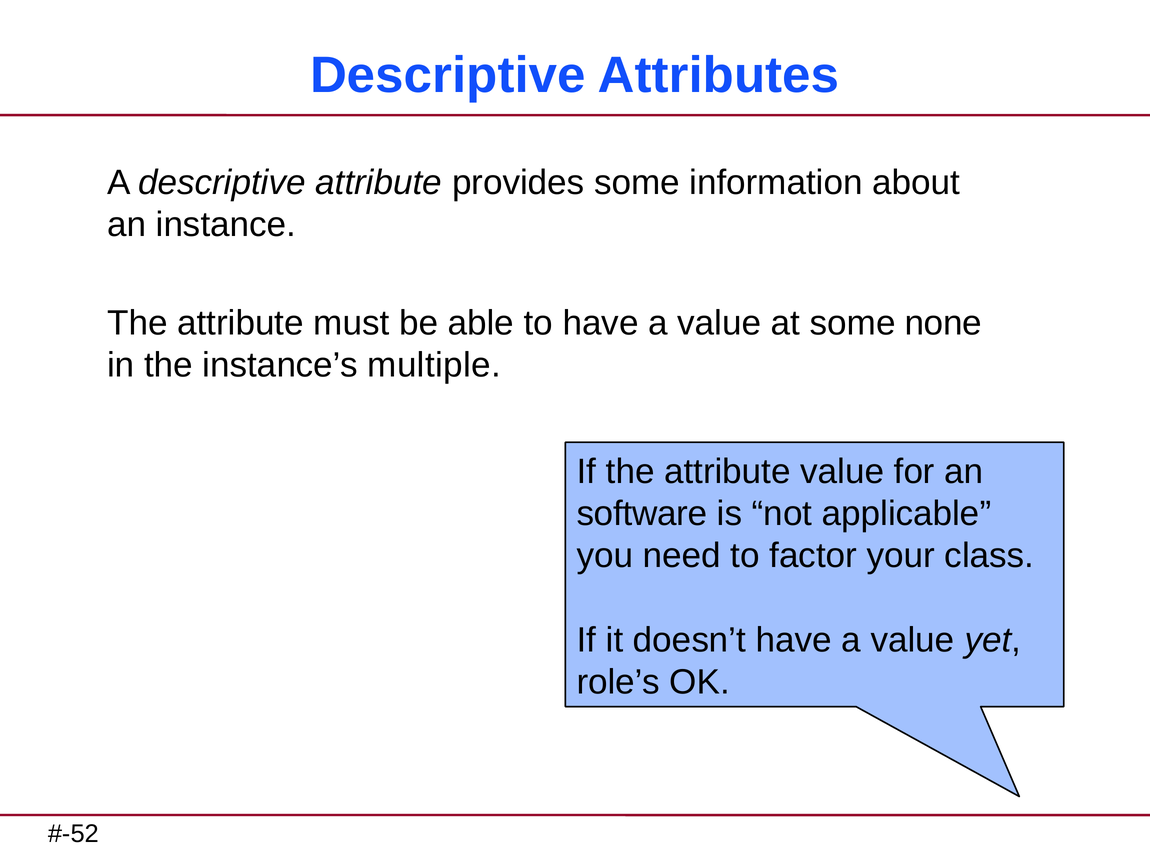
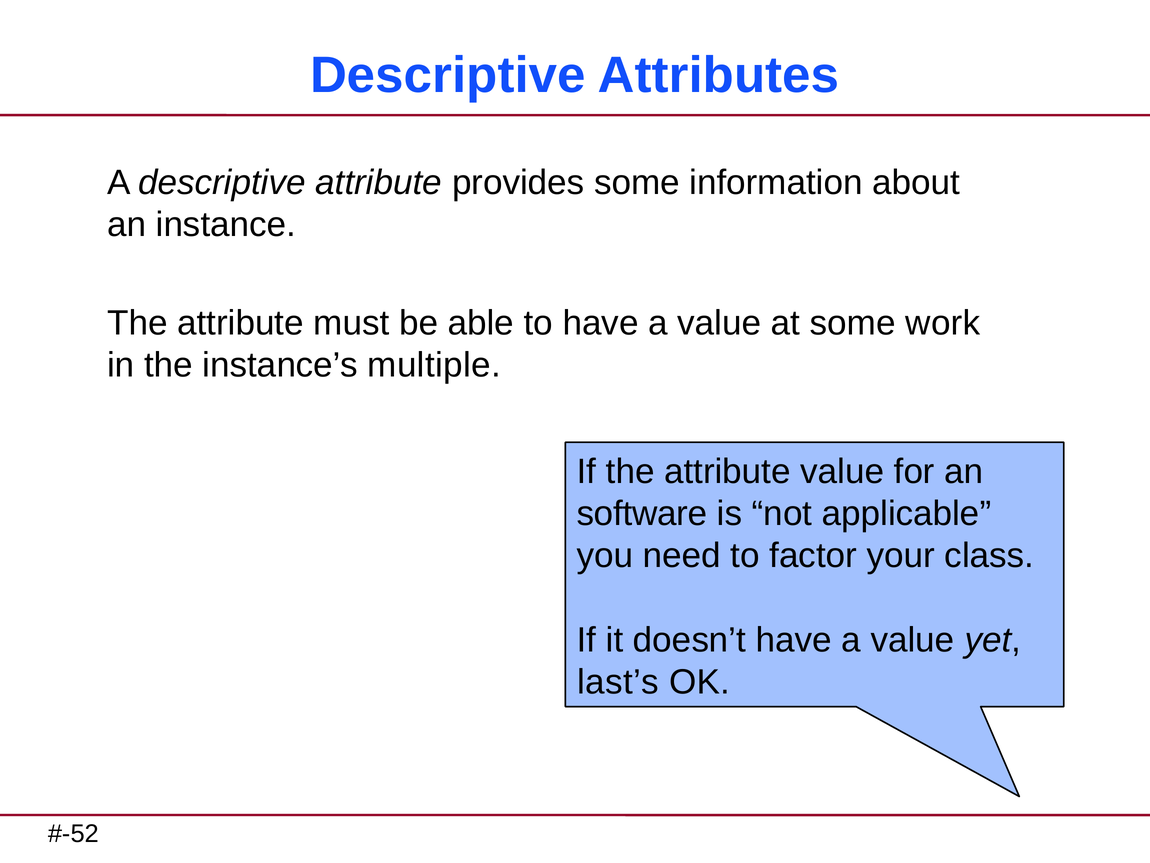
none: none -> work
role’s: role’s -> last’s
